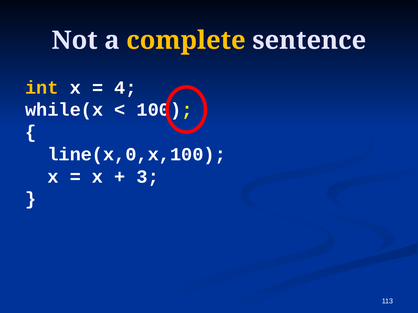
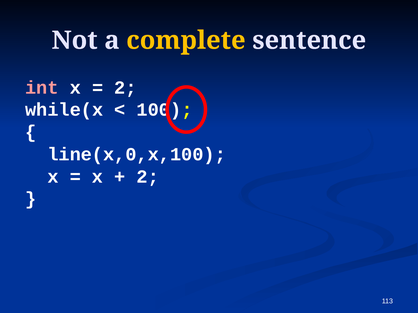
int colour: yellow -> pink
4 at (125, 88): 4 -> 2
3 at (148, 177): 3 -> 2
